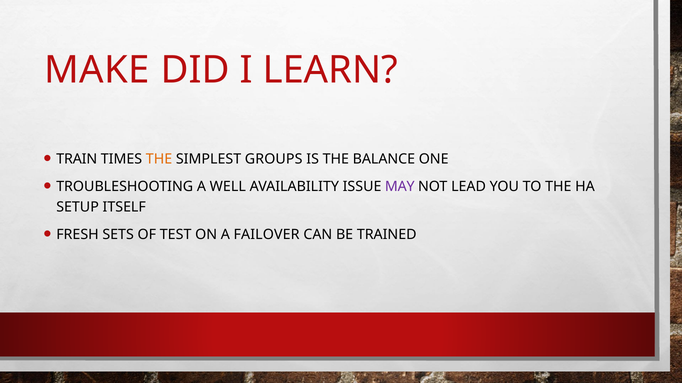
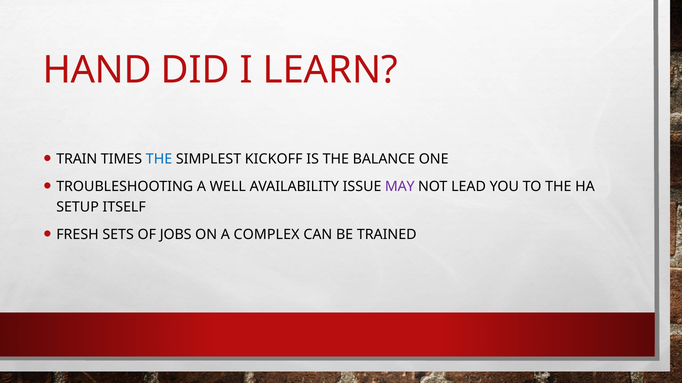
MAKE: MAKE -> HAND
THE at (159, 159) colour: orange -> blue
GROUPS: GROUPS -> KICKOFF
TEST: TEST -> JOBS
FAILOVER: FAILOVER -> COMPLEX
